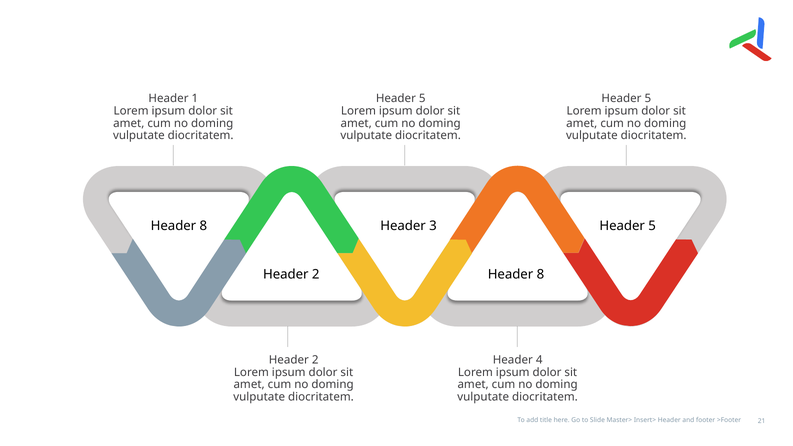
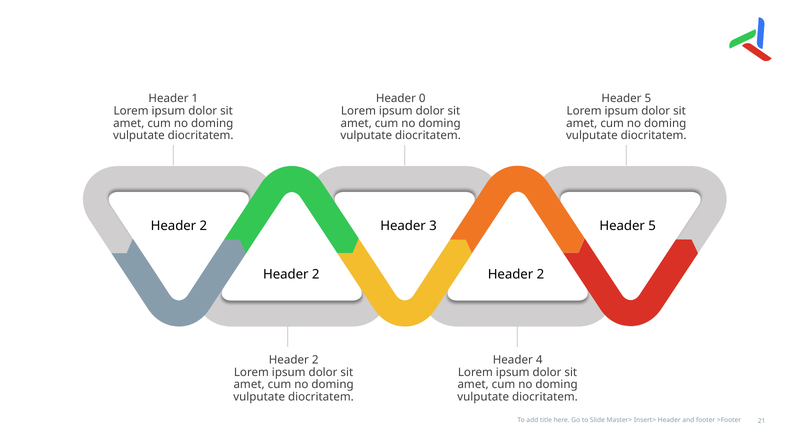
5 at (422, 98): 5 -> 0
8 at (203, 226): 8 -> 2
8 at (540, 275): 8 -> 2
